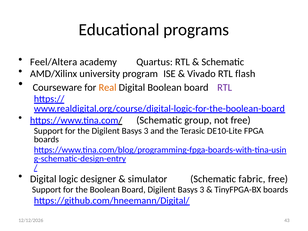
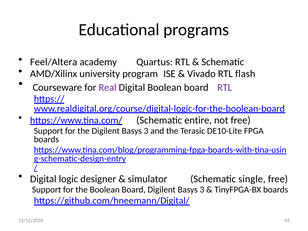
Real colour: orange -> purple
group: group -> entire
fabric: fabric -> single
